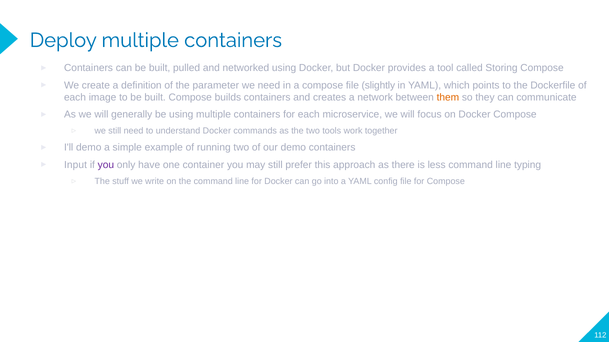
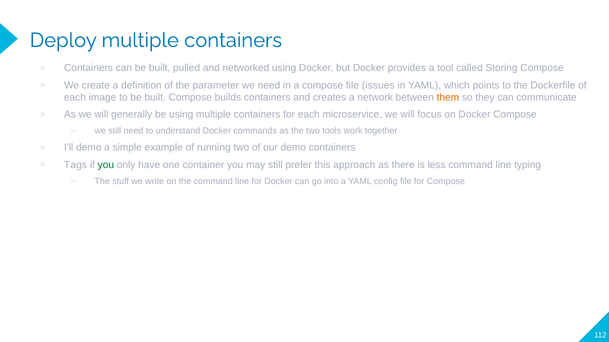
slightly: slightly -> issues
Input: Input -> Tags
you at (106, 165) colour: purple -> green
